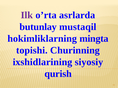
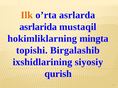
Ilk colour: purple -> orange
butunlay: butunlay -> asrlarida
Churinning: Churinning -> Birgalashib
